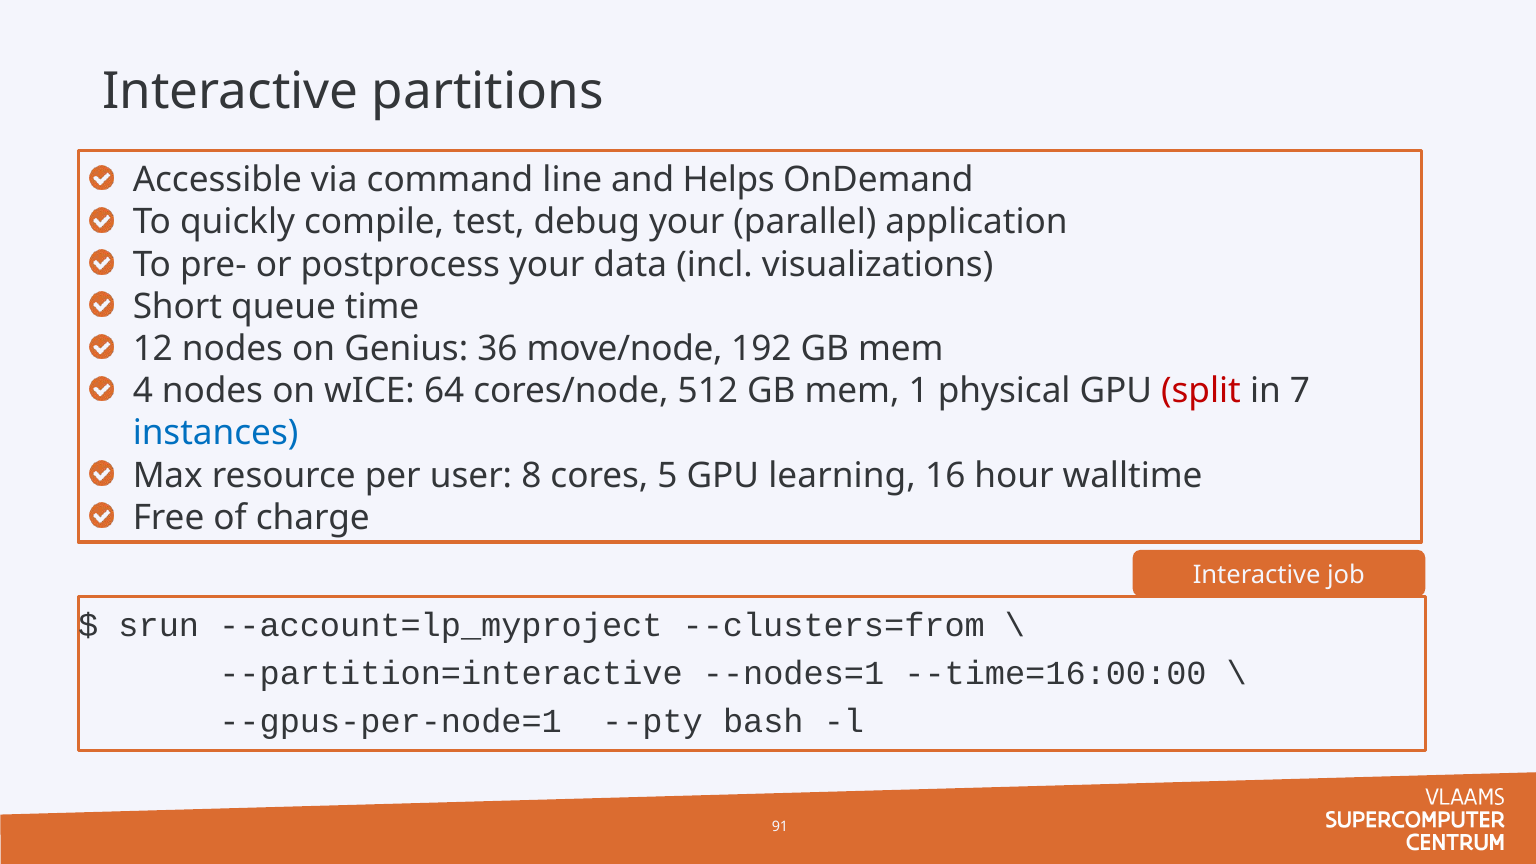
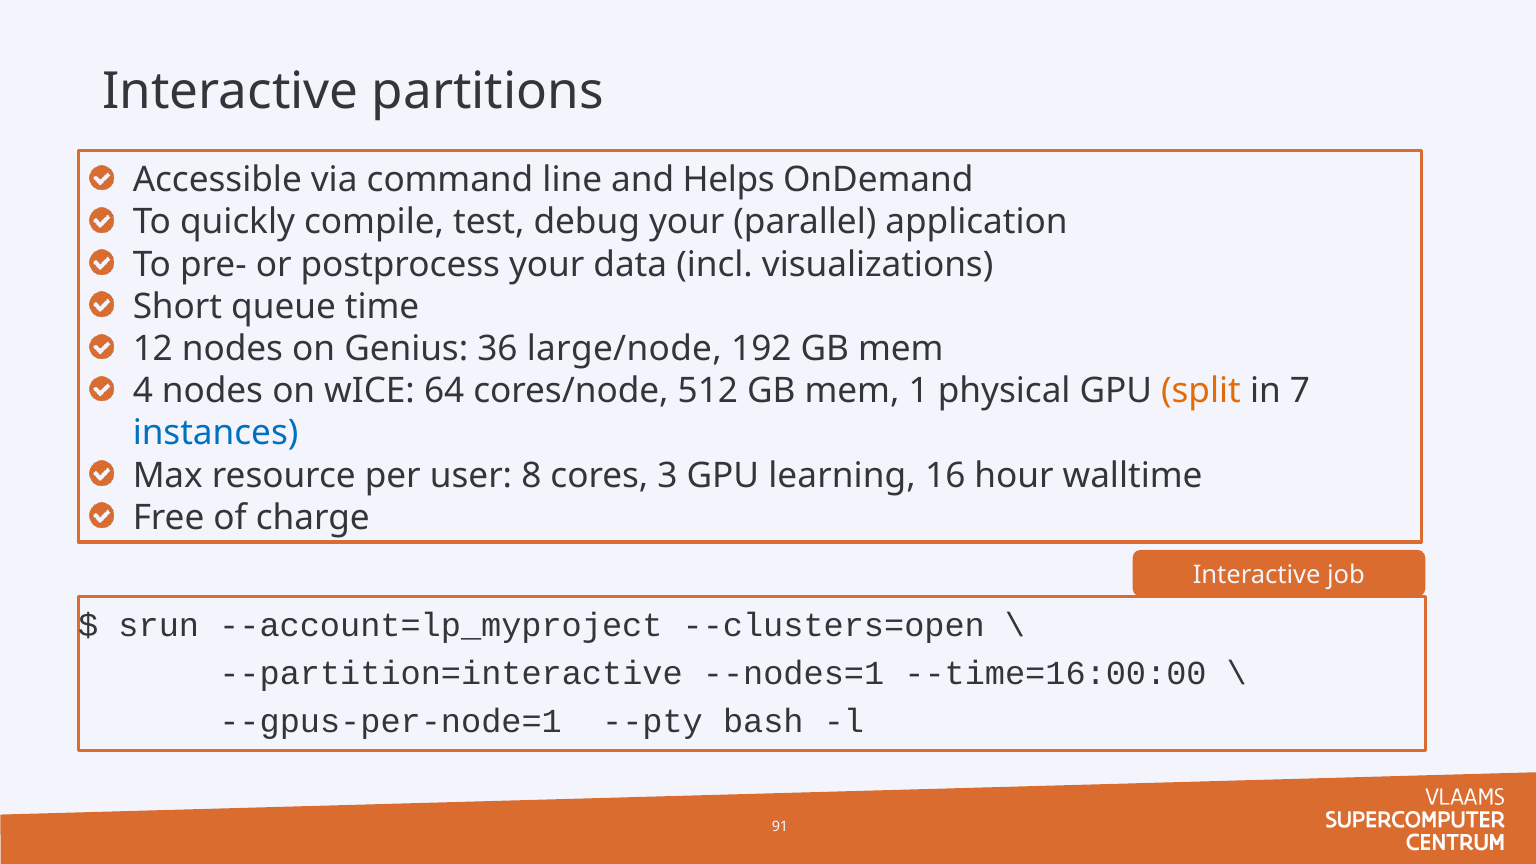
move/node: move/node -> large/node
split colour: red -> orange
5: 5 -> 3
--clusters=from: --clusters=from -> --clusters=open
